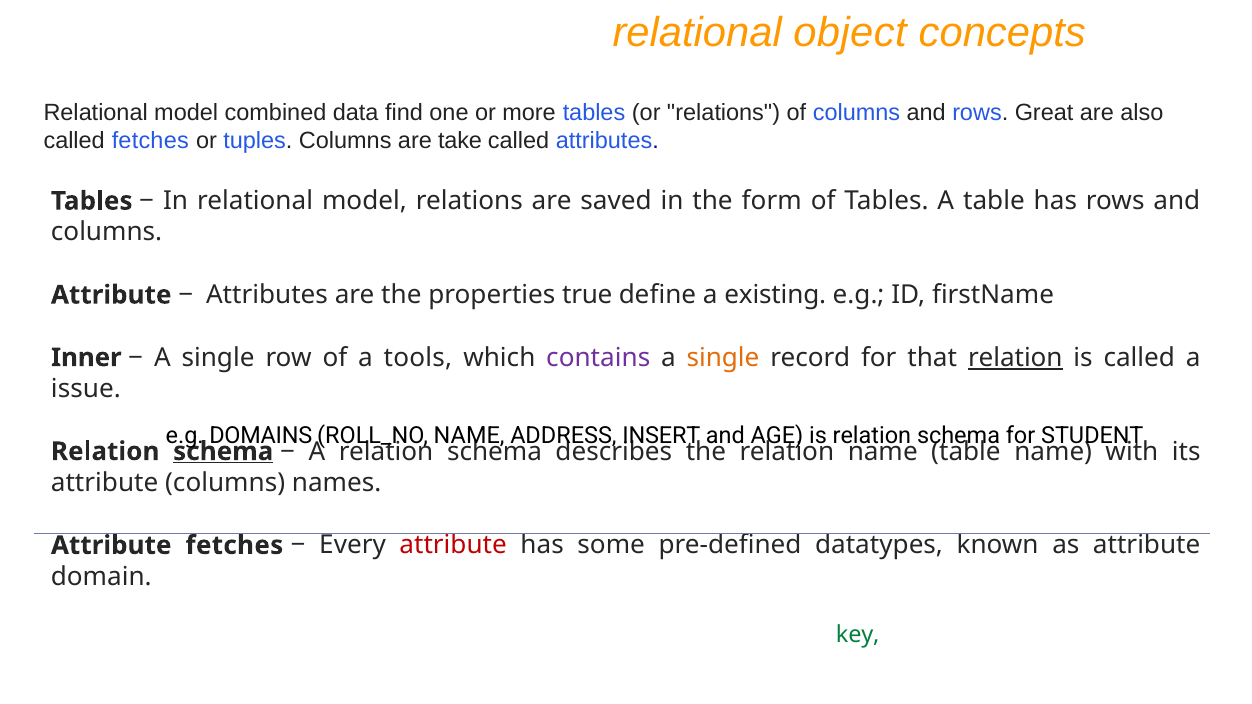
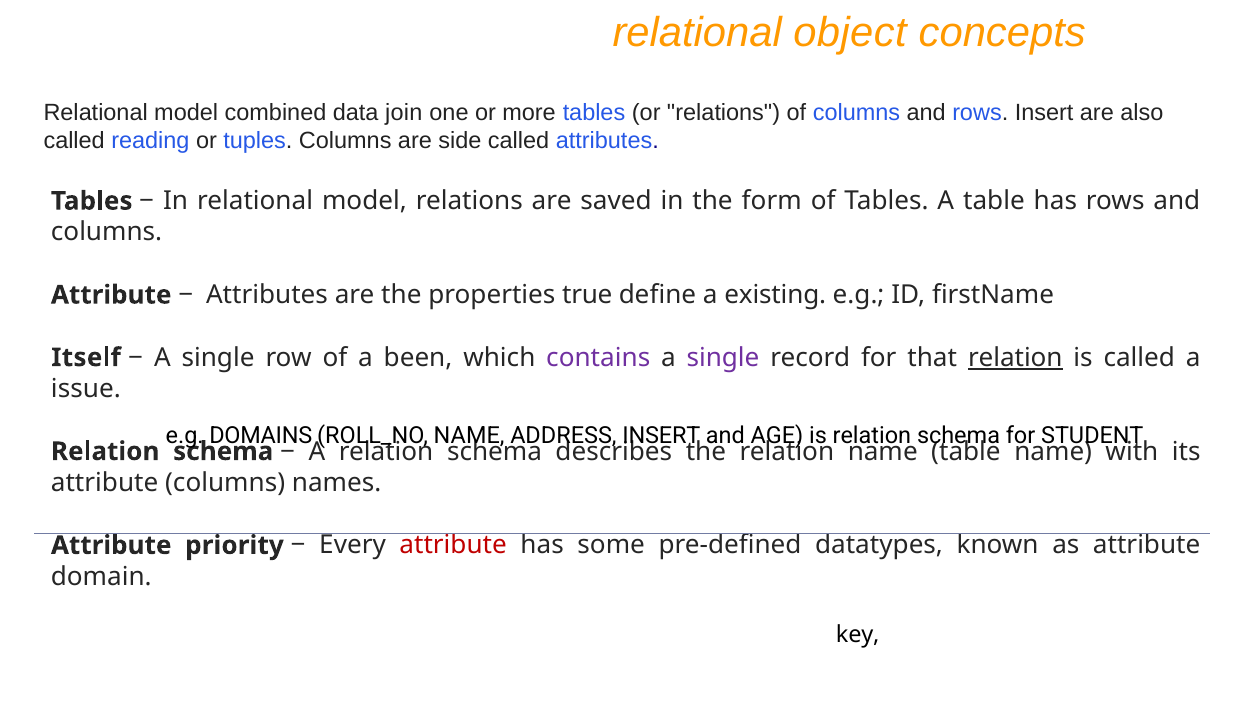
find: find -> join
rows Great: Great -> Insert
called fetches: fetches -> reading
take: take -> side
Inner: Inner -> Itself
tools: tools -> been
single at (723, 358) colour: orange -> purple
schema at (223, 452) underline: present -> none
Attribute fetches: fetches -> priority
key at (858, 635) colour: green -> black
